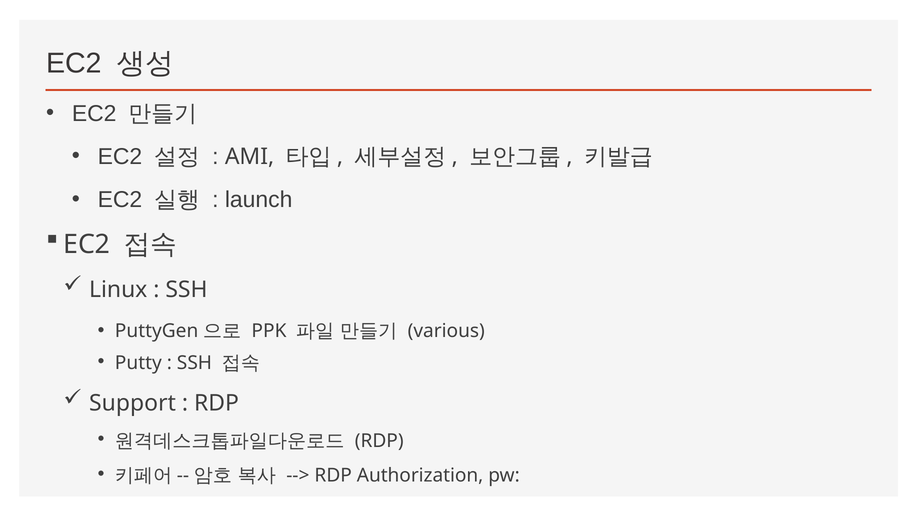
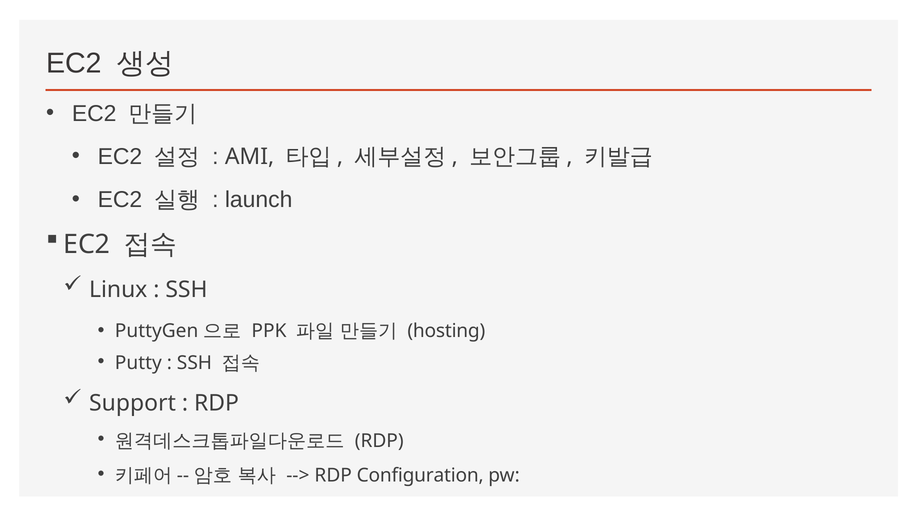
various: various -> hosting
Authorization: Authorization -> Configuration
